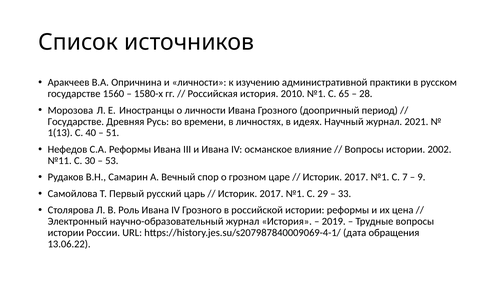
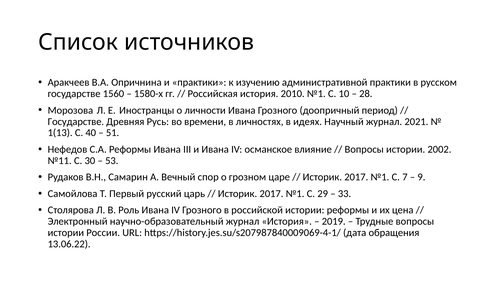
и личности: личности -> практики
65: 65 -> 10
